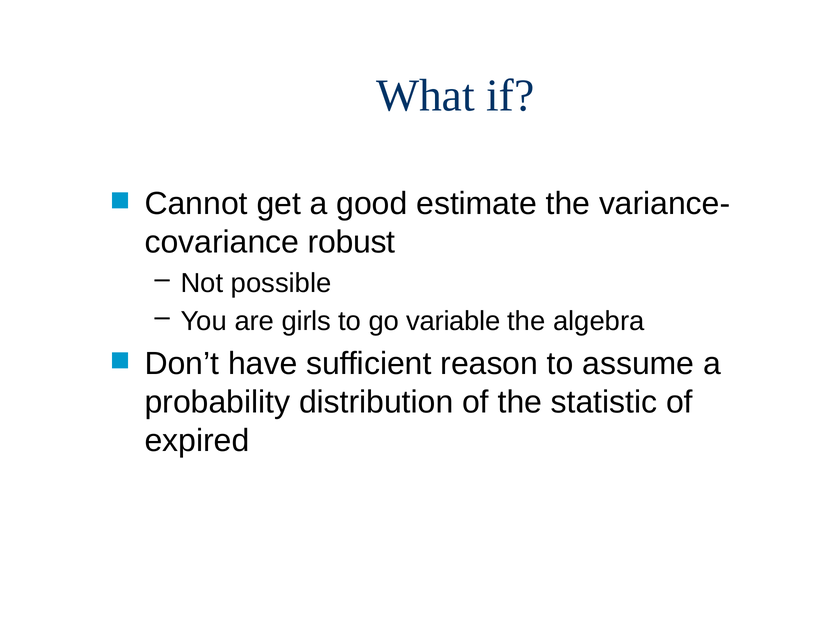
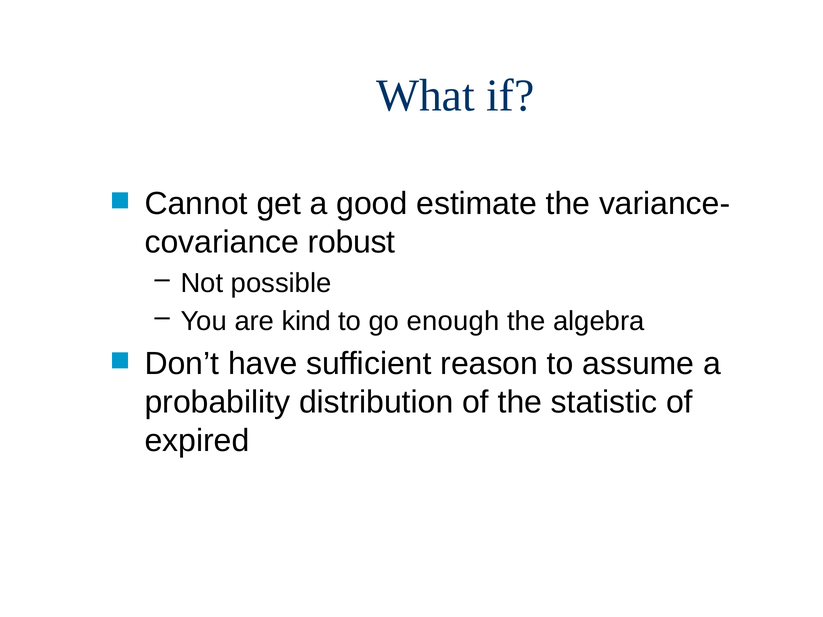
girls: girls -> kind
variable: variable -> enough
